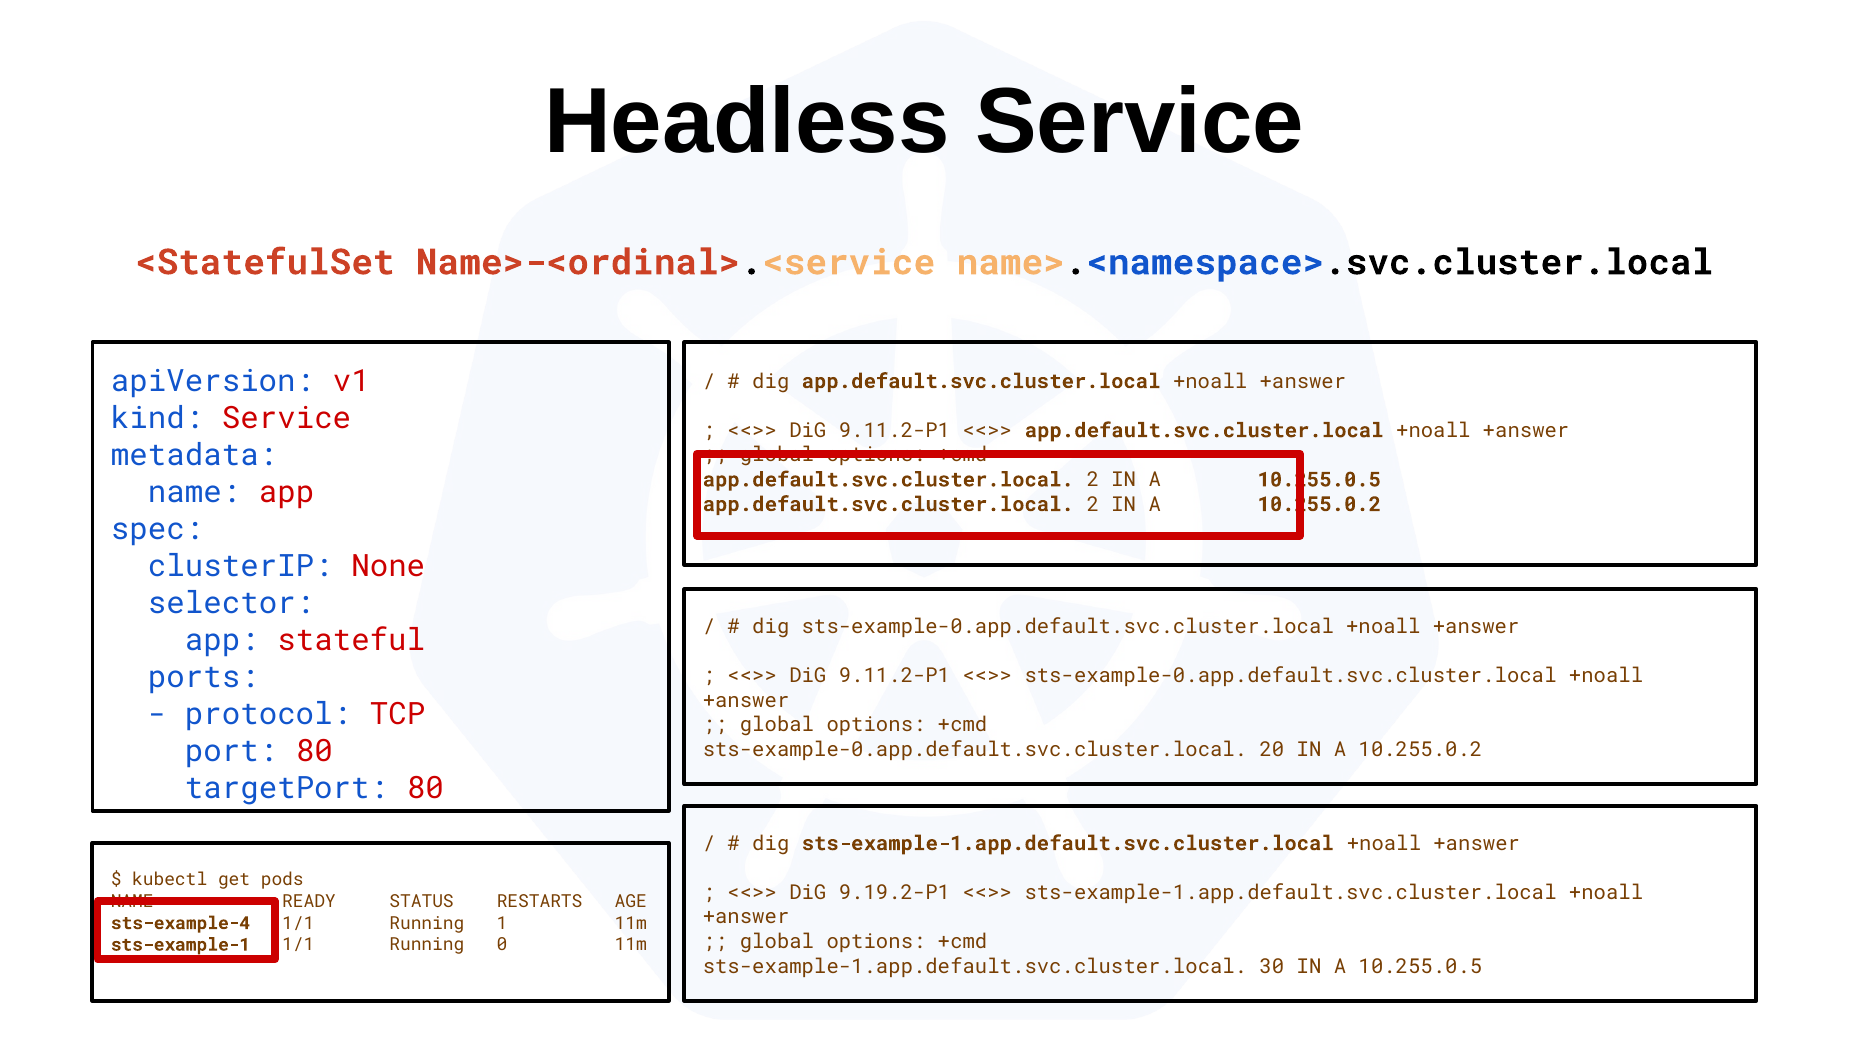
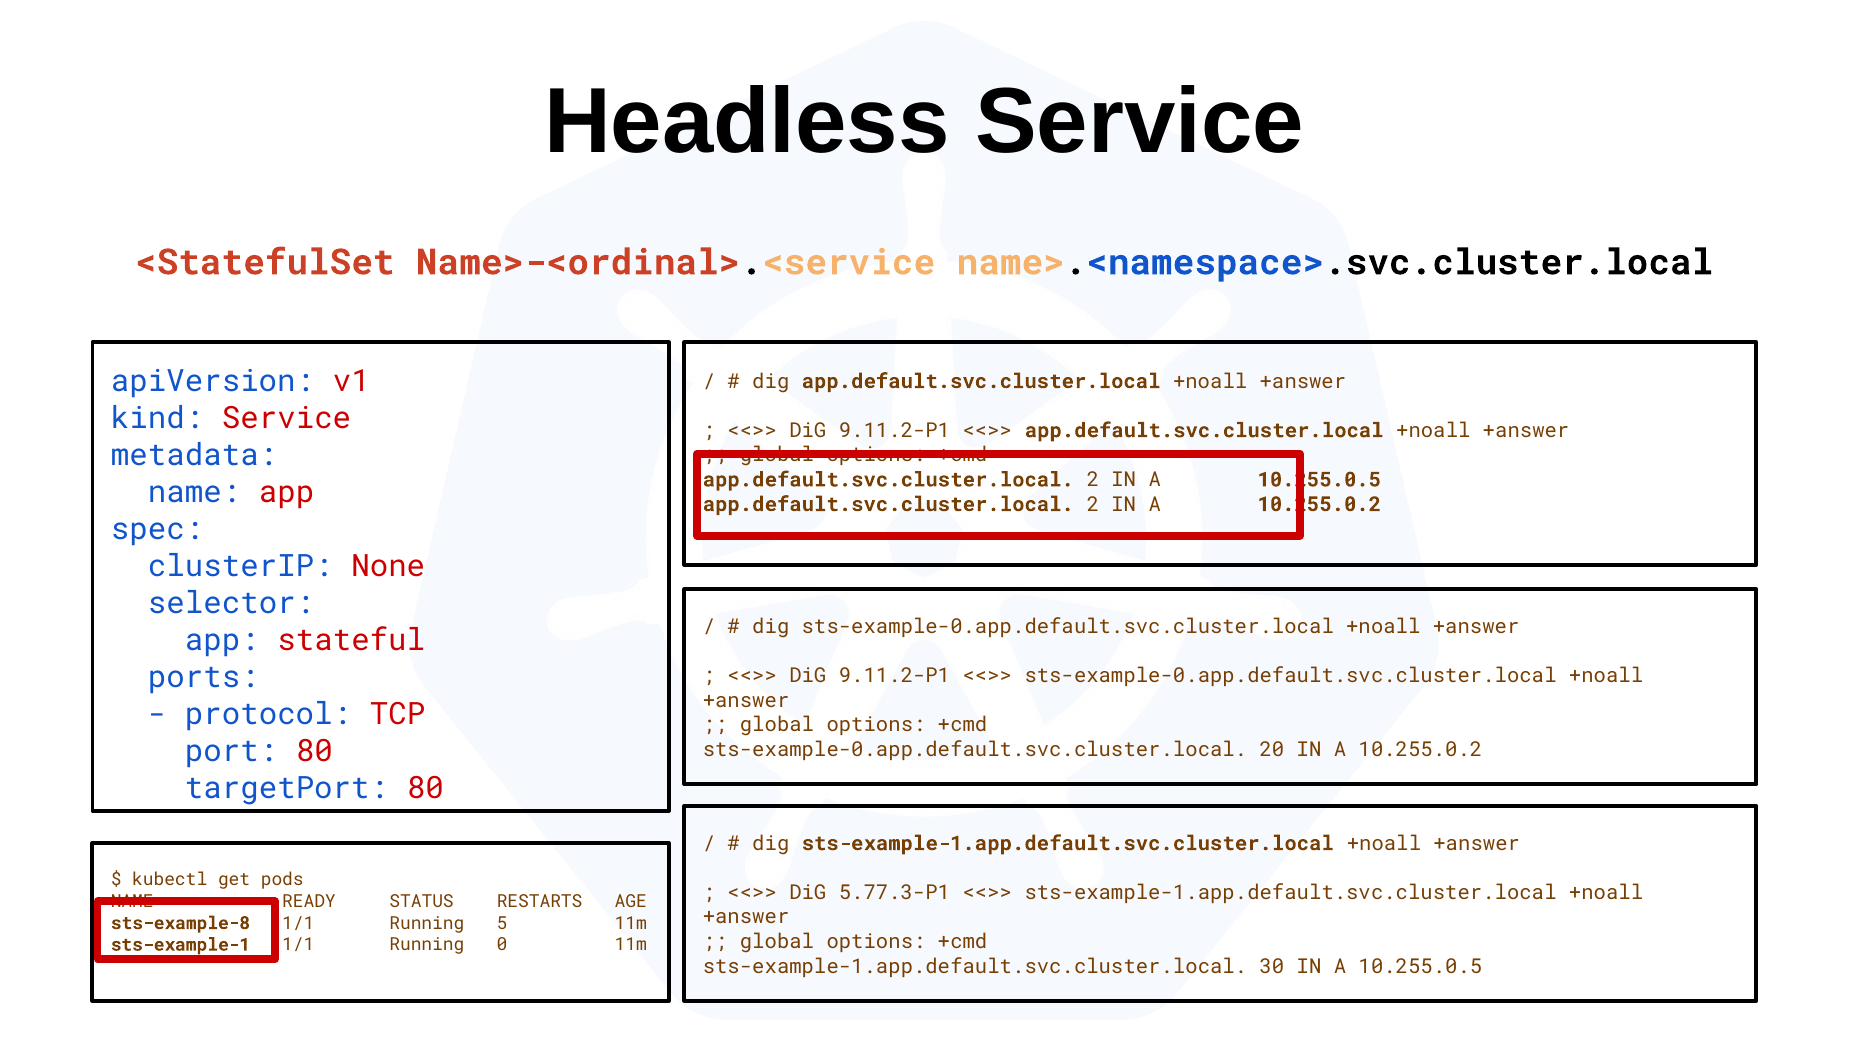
9.19.2-P1: 9.19.2-P1 -> 5.77.3-P1
sts-example-4: sts-example-4 -> sts-example-8
1: 1 -> 5
